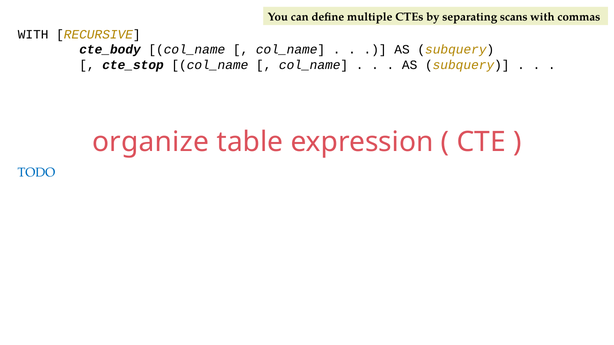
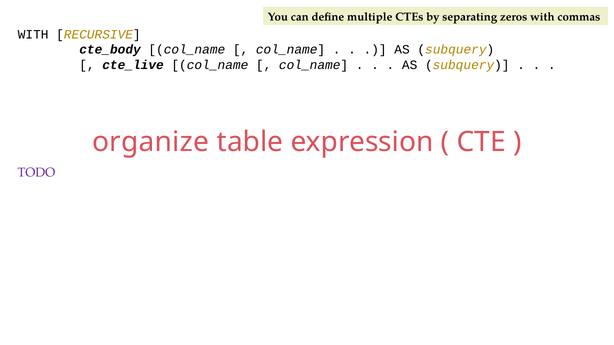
scans: scans -> zeros
cte_stop: cte_stop -> cte_live
TODO colour: blue -> purple
